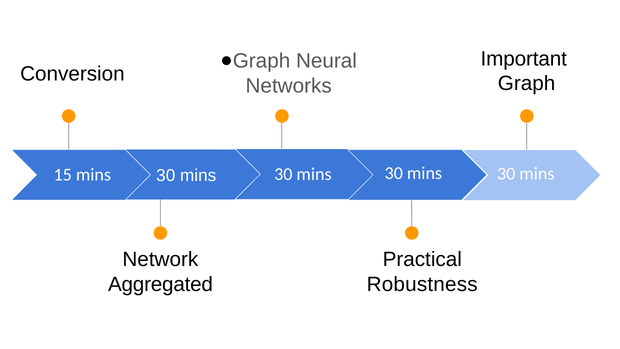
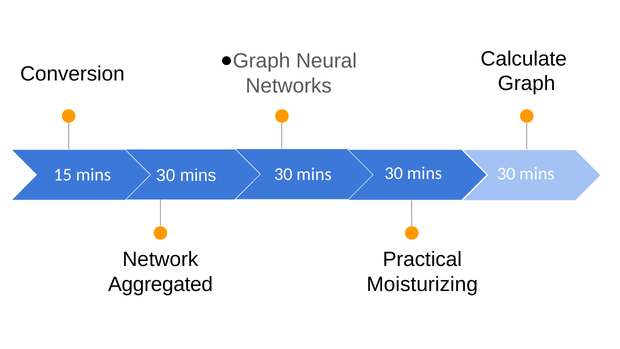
Important: Important -> Calculate
Robustness: Robustness -> Moisturizing
